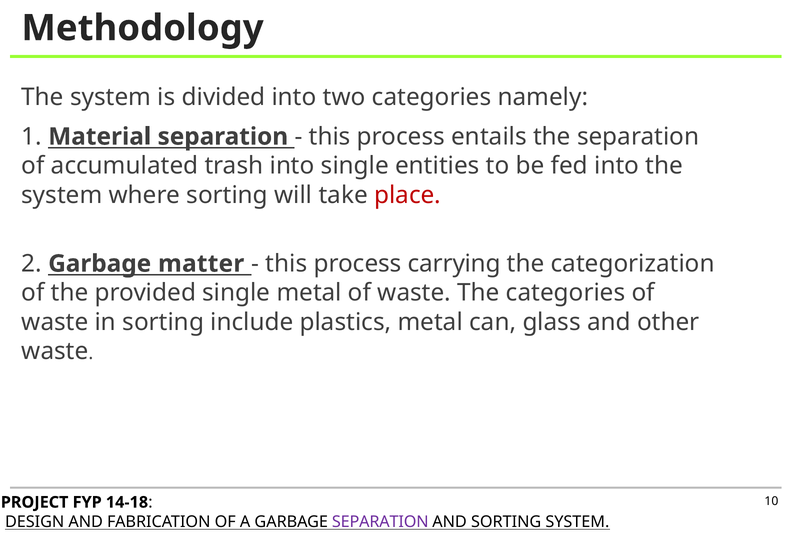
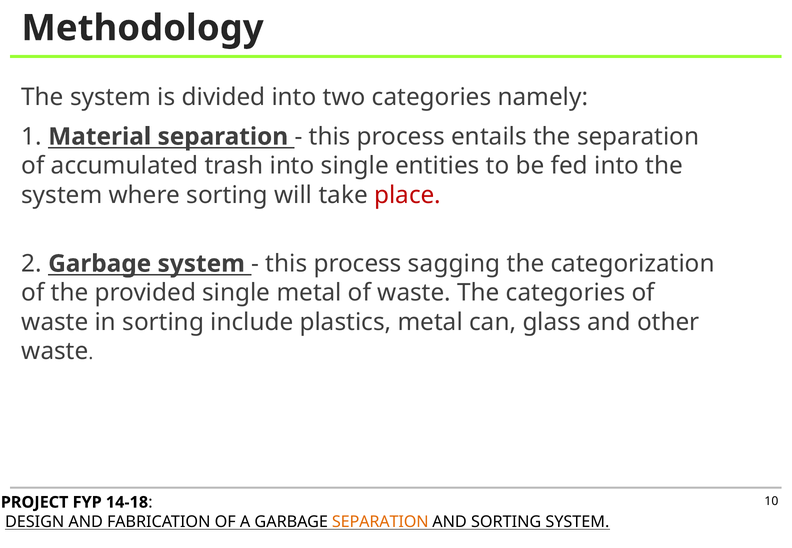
Garbage matter: matter -> system
carrying: carrying -> sagging
SEPARATION at (380, 522) colour: purple -> orange
